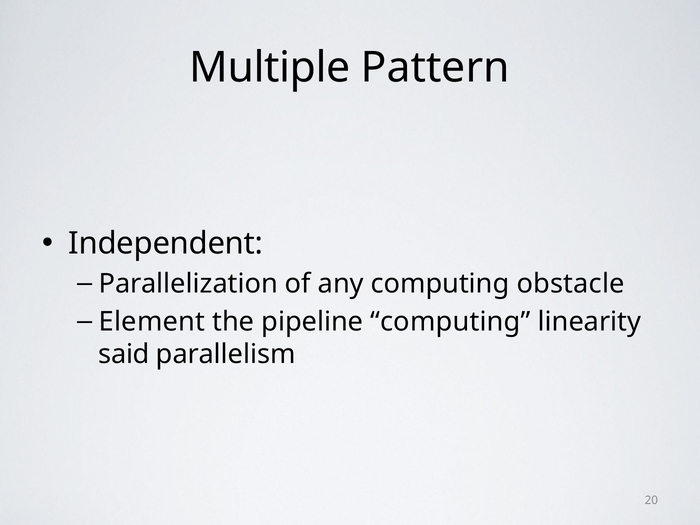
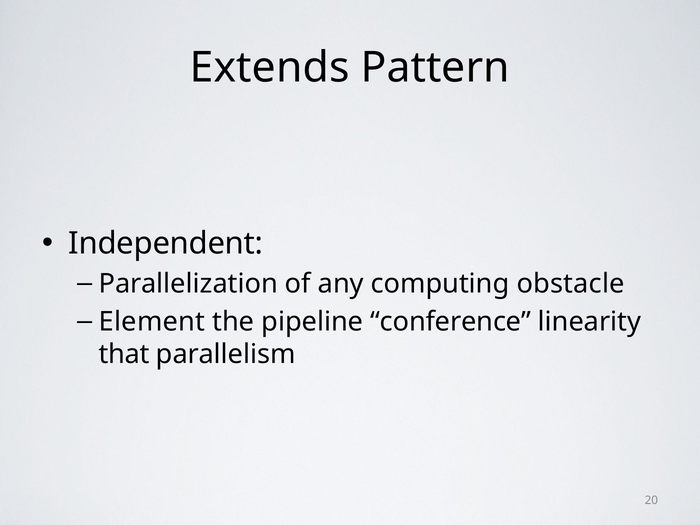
Multiple: Multiple -> Extends
pipeline computing: computing -> conference
said: said -> that
